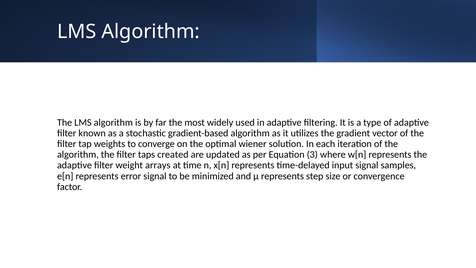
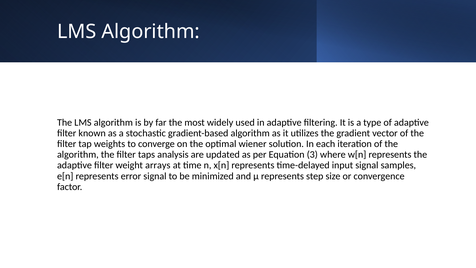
created: created -> analysis
